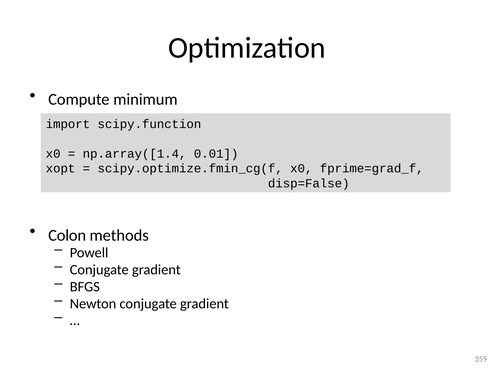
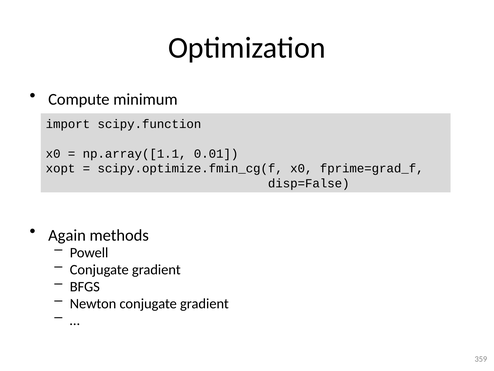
np.array([1.4: np.array([1.4 -> np.array([1.1
Colon: Colon -> Again
